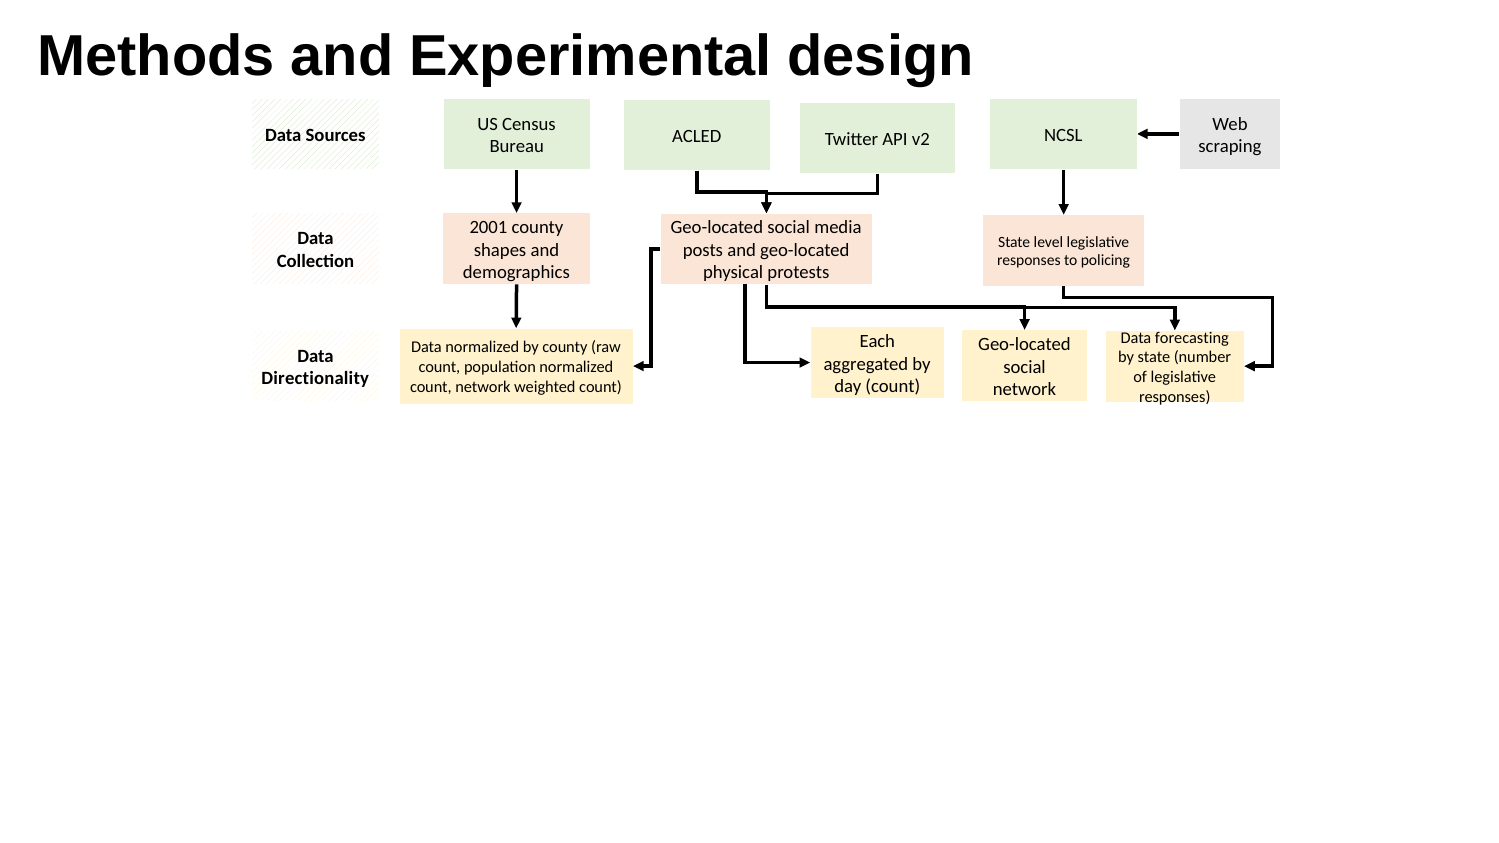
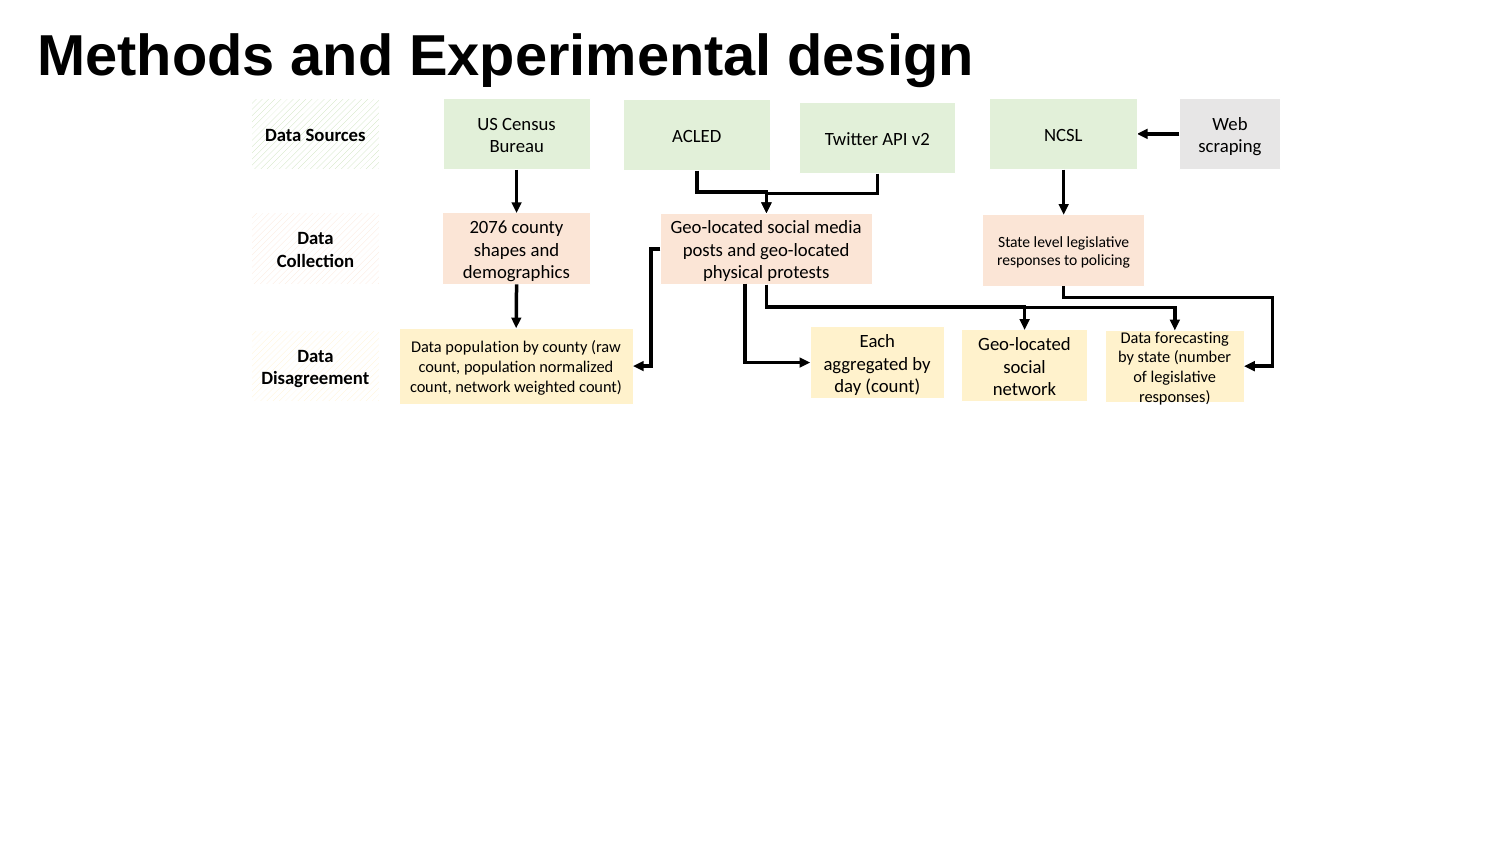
2001: 2001 -> 2076
Data normalized: normalized -> population
Directionality: Directionality -> Disagreement
